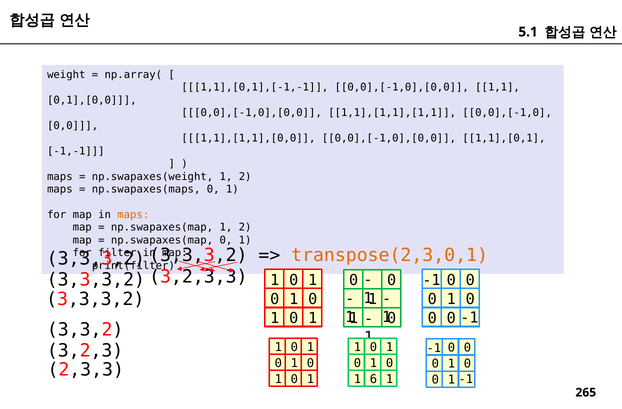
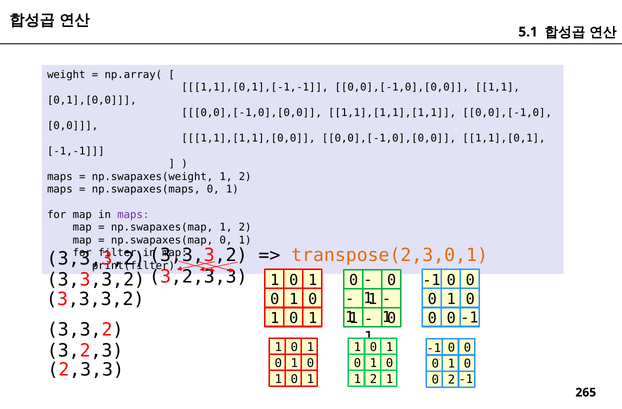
maps at (133, 215) colour: orange -> purple
6 at (373, 379): 6 -> 2
1 at (451, 380): 1 -> 2
